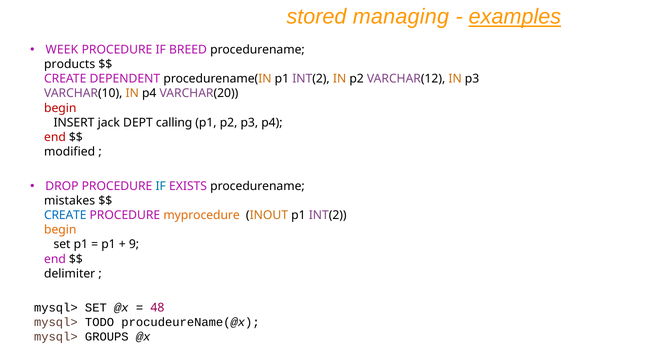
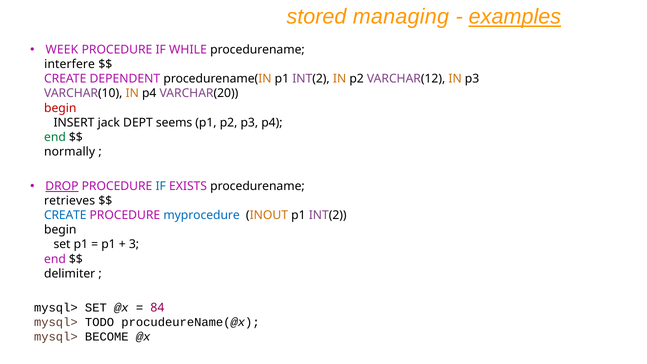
BREED: BREED -> WHILE
products: products -> interfere
calling: calling -> seems
end at (55, 137) colour: red -> green
modified: modified -> normally
DROP underline: none -> present
mistakes: mistakes -> retrieves
myprocedure colour: orange -> blue
begin at (60, 230) colour: orange -> black
9: 9 -> 3
48: 48 -> 84
GROUPS: GROUPS -> BECOME
